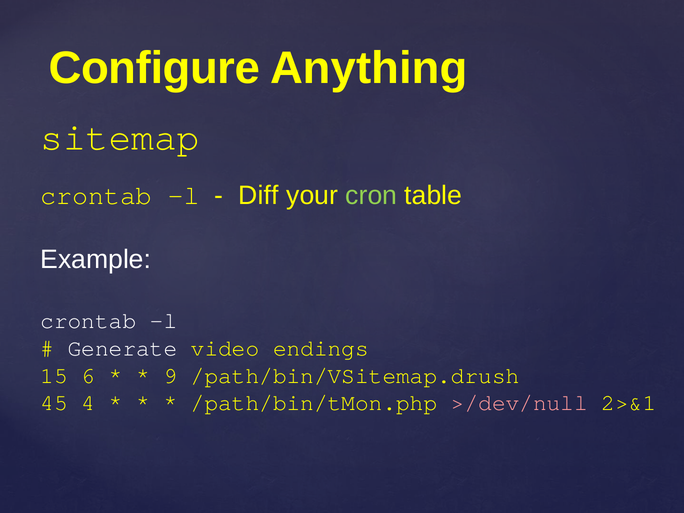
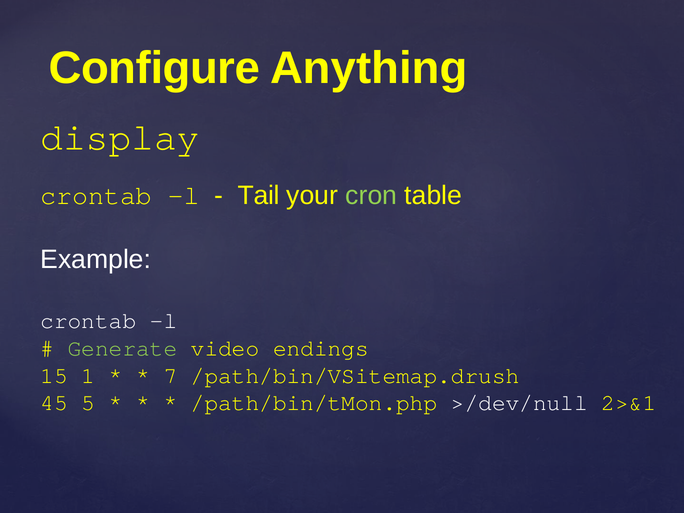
sitemap: sitemap -> display
Diff: Diff -> Tail
Generate colour: white -> light green
6: 6 -> 1
9: 9 -> 7
4: 4 -> 5
>/dev/null colour: pink -> white
